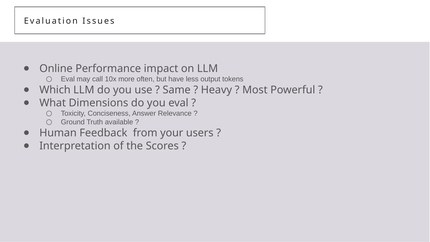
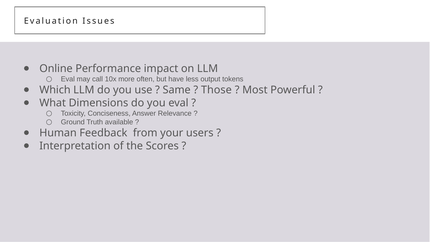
Heavy: Heavy -> Those
